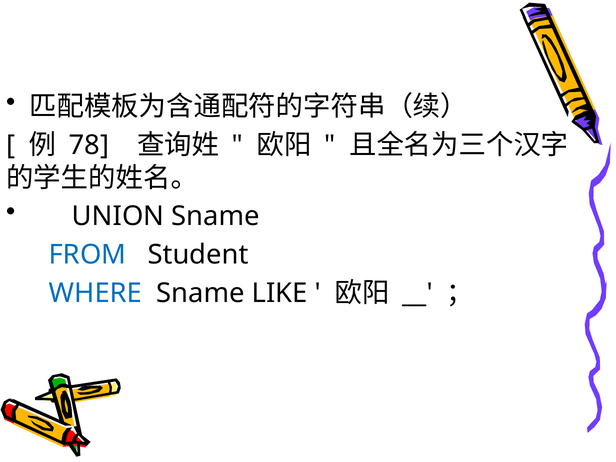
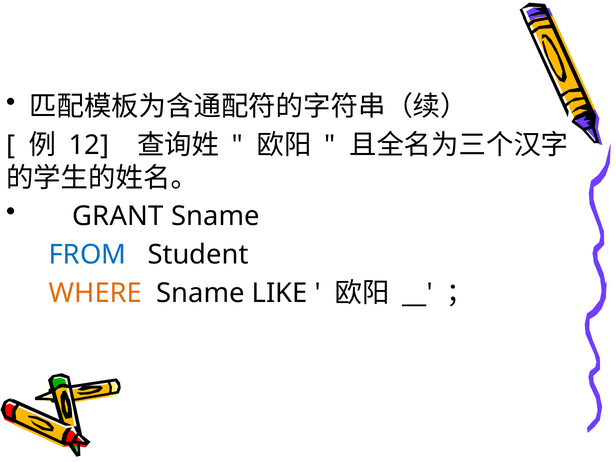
78: 78 -> 12
UNION: UNION -> GRANT
WHERE colour: blue -> orange
